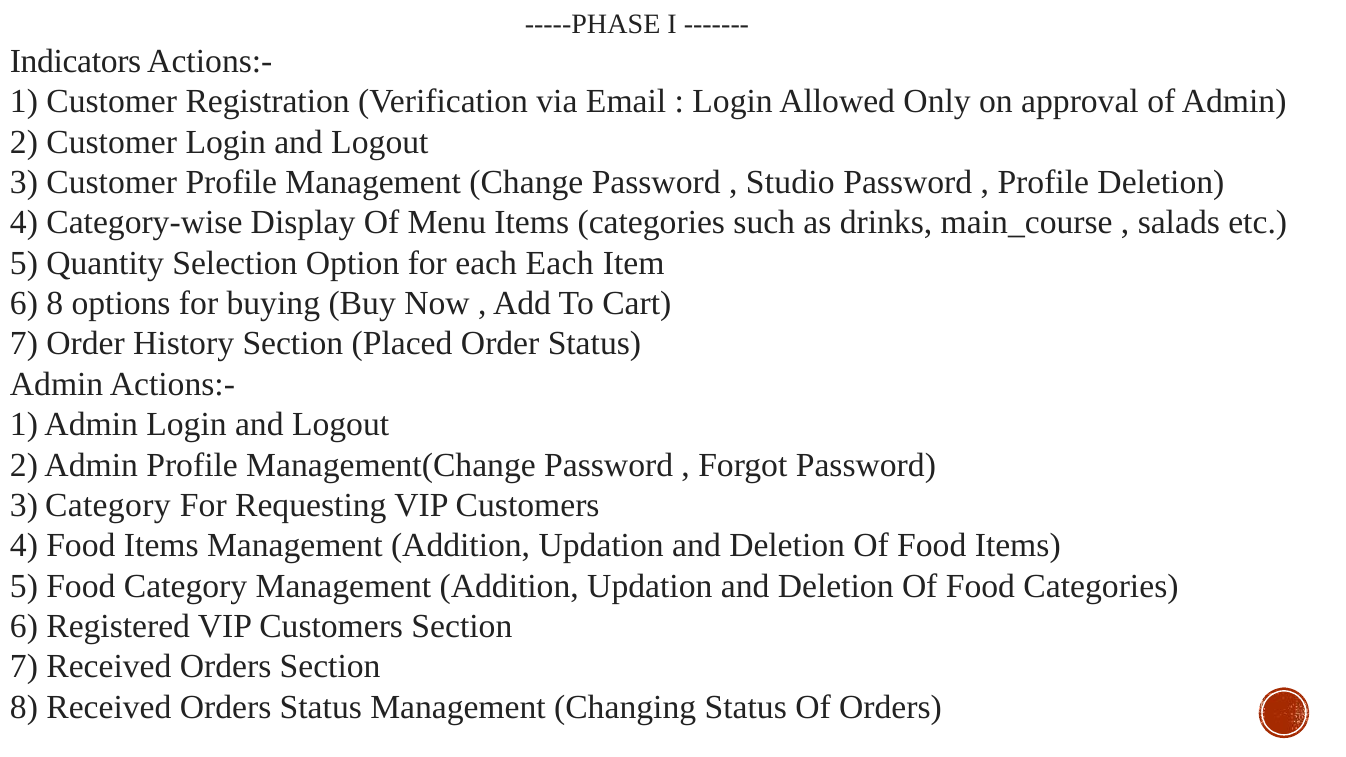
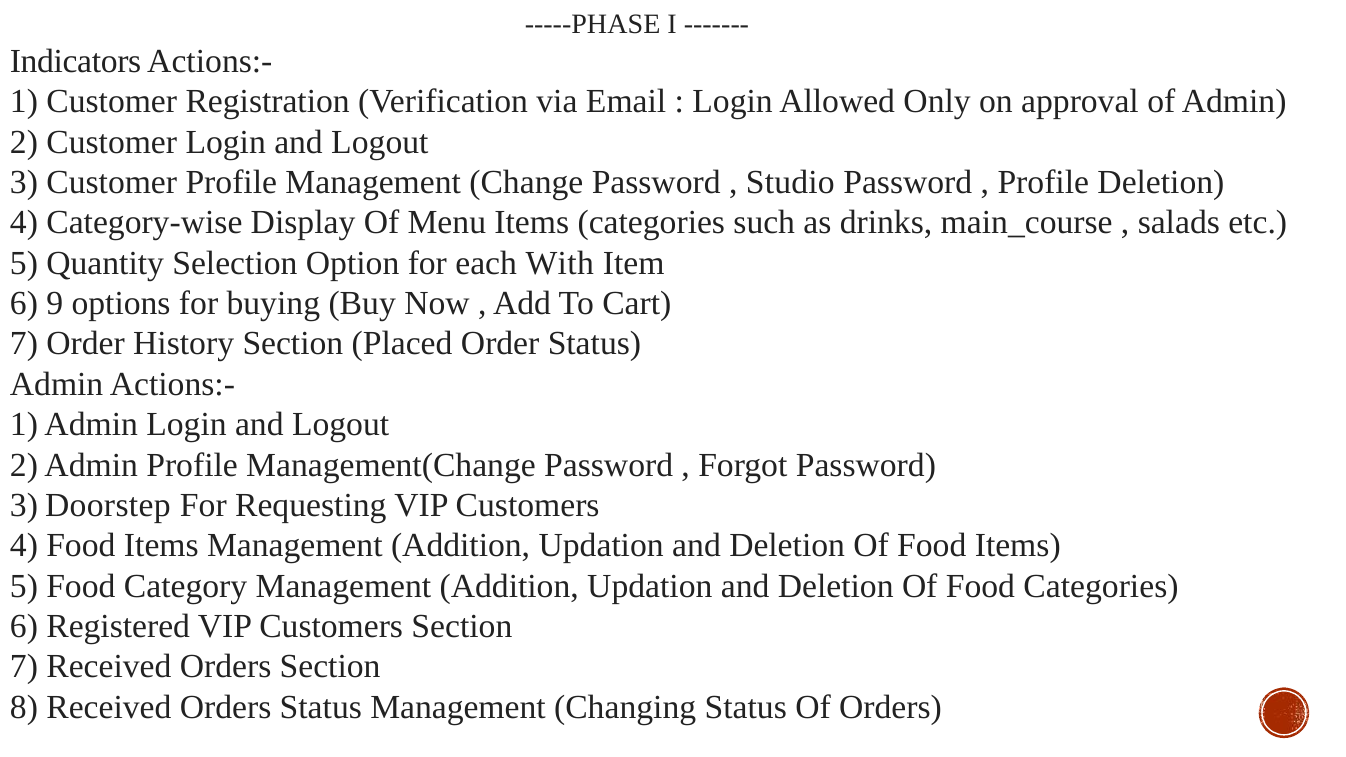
each Each: Each -> With
6 8: 8 -> 9
3 Category: Category -> Doorstep
